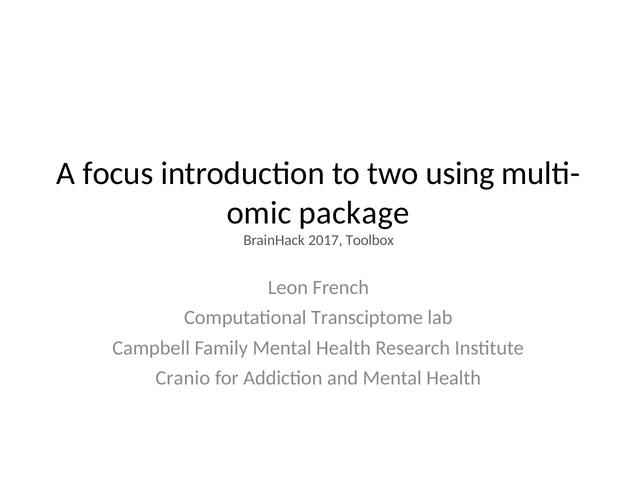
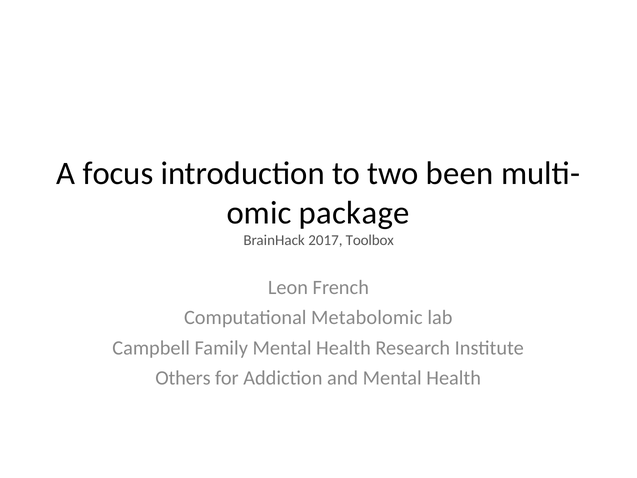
using: using -> been
Transciptome: Transciptome -> Metabolomic
Cranio: Cranio -> Others
